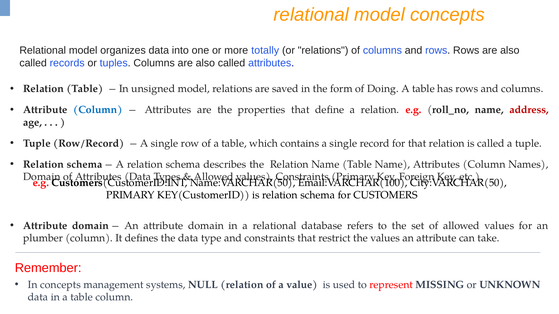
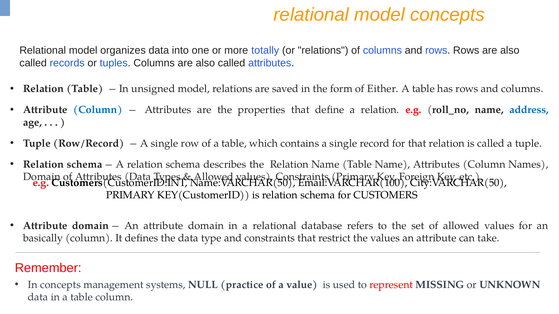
Doing: Doing -> Either
address colour: red -> blue
plumber: plumber -> basically
NULL relation: relation -> practice
